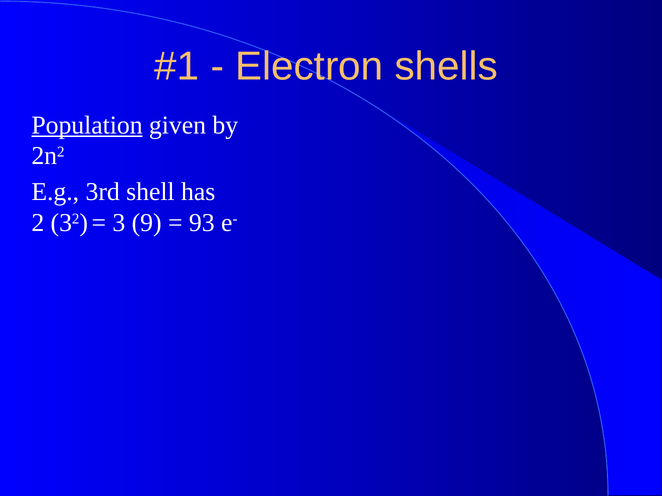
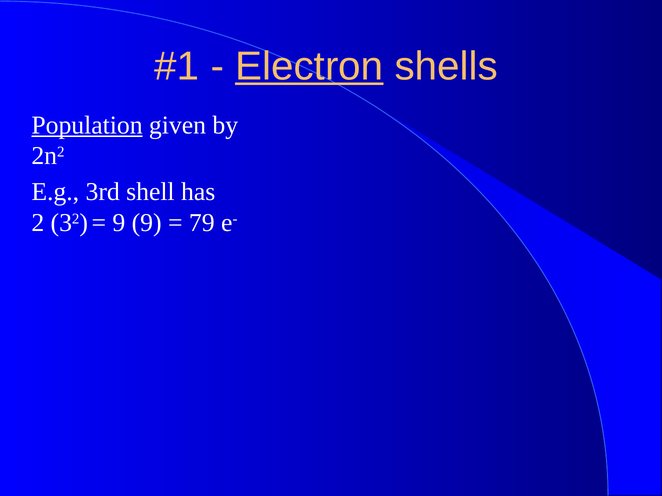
Electron underline: none -> present
3 at (119, 223): 3 -> 9
93: 93 -> 79
